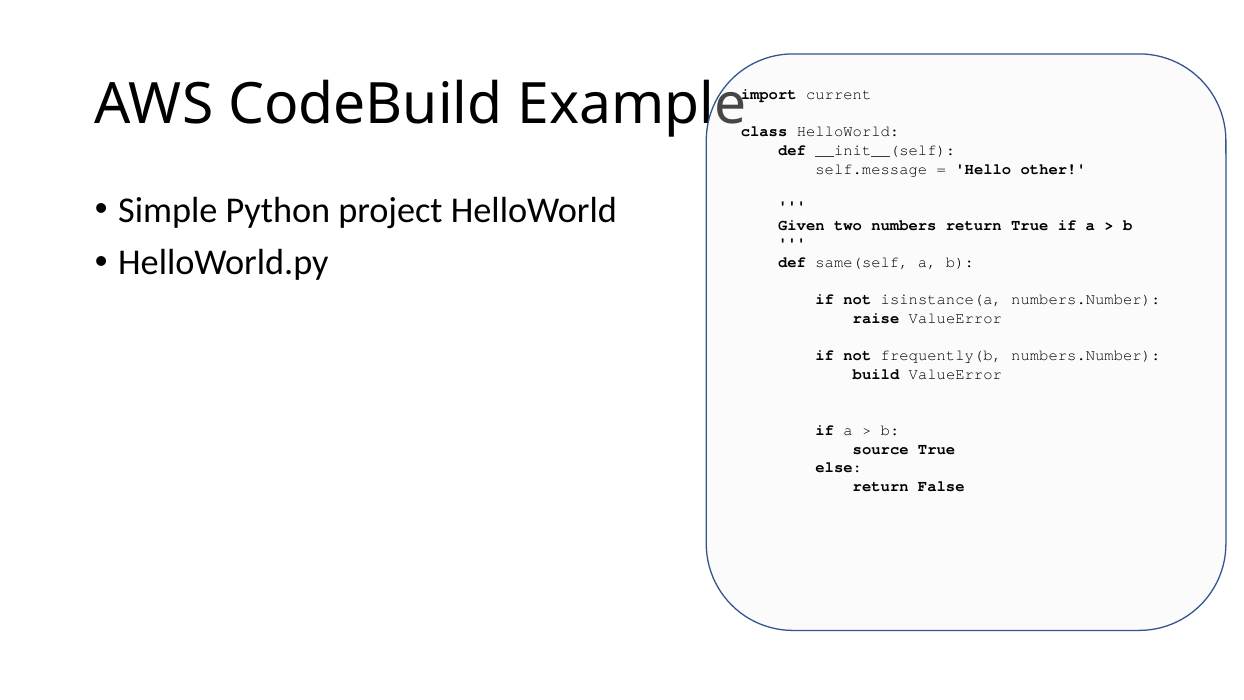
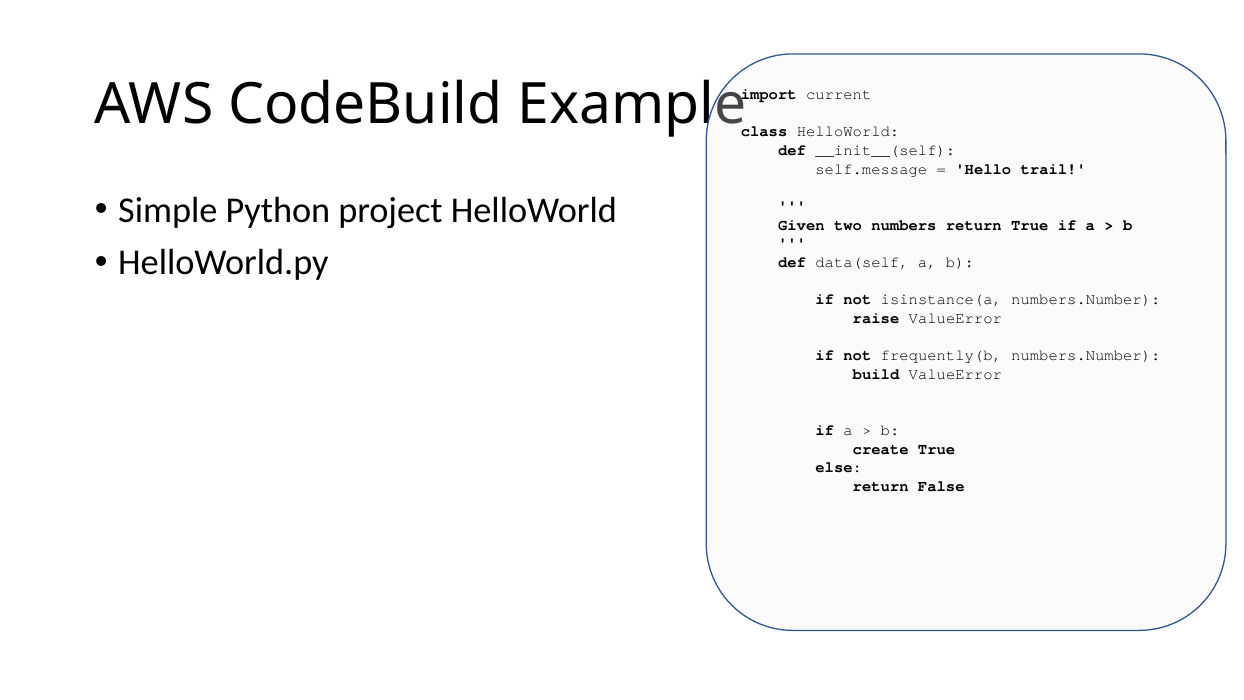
other: other -> trail
same(self: same(self -> data(self
source: source -> create
